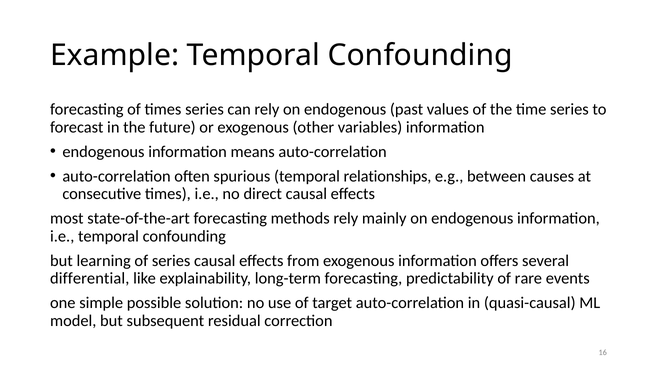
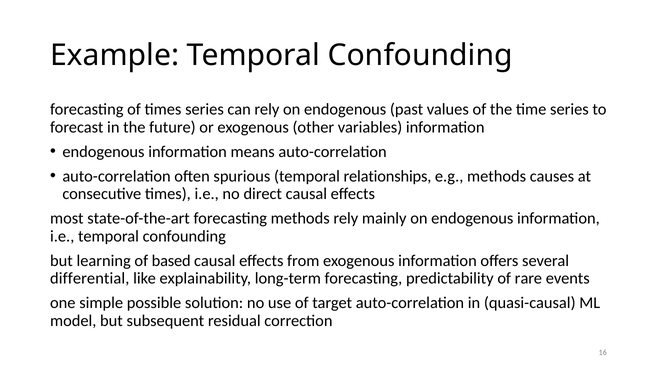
e.g between: between -> methods
of series: series -> based
